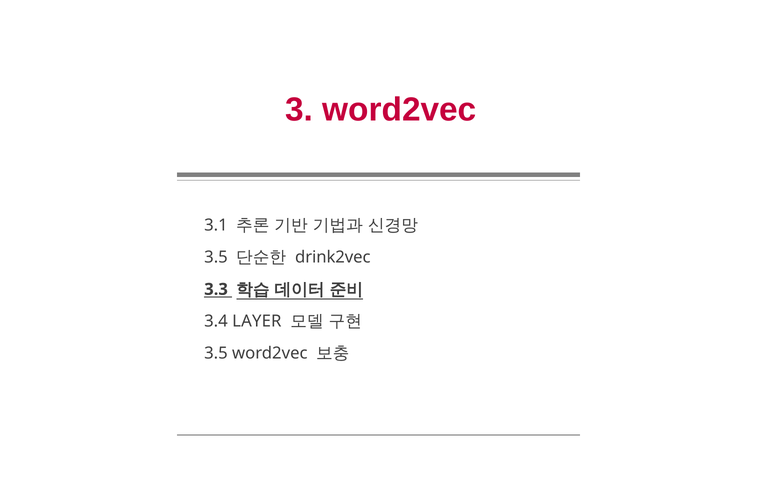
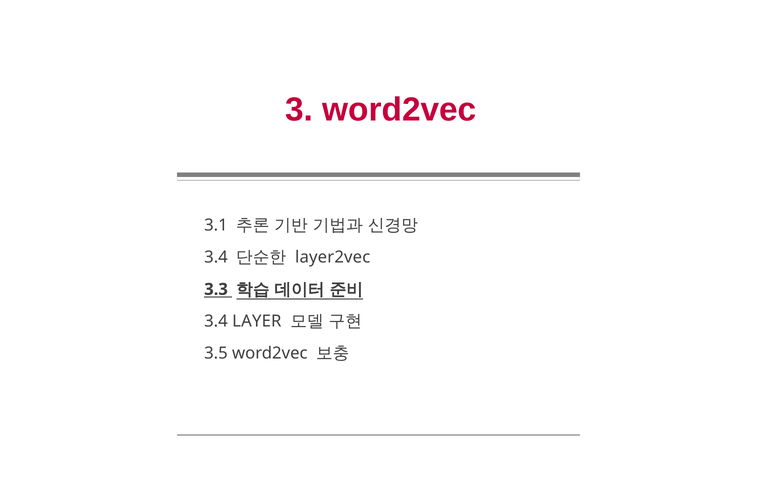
3.5 at (216, 257): 3.5 -> 3.4
drink2vec: drink2vec -> layer2vec
